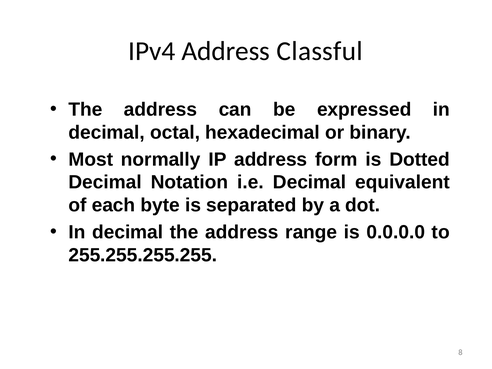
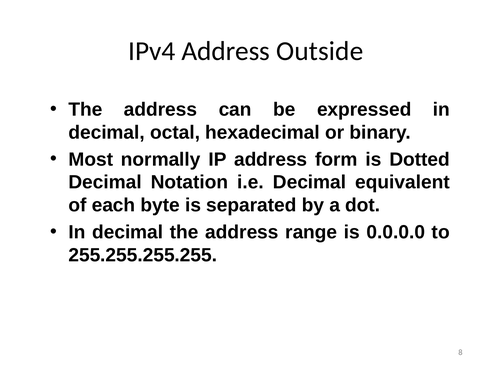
Classful: Classful -> Outside
